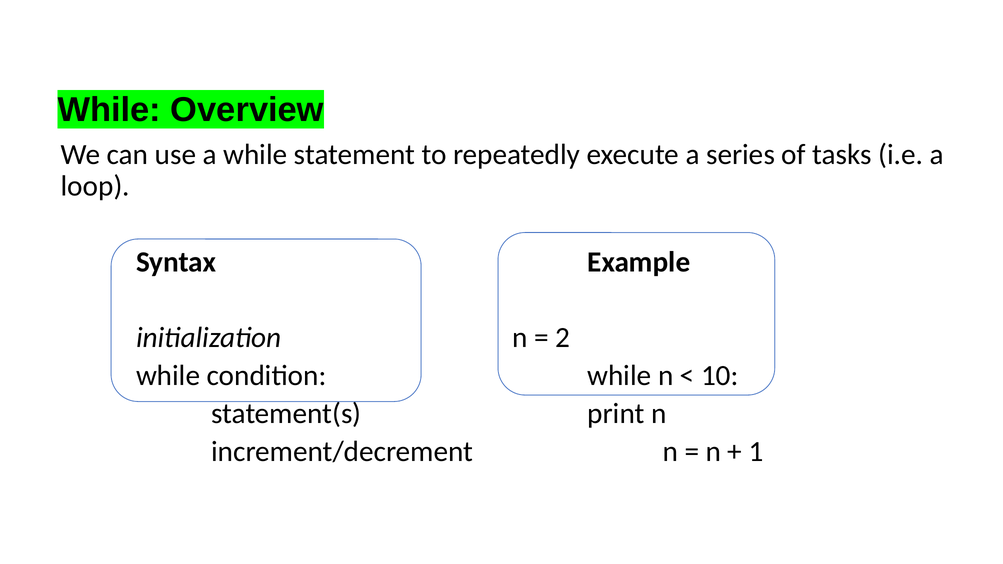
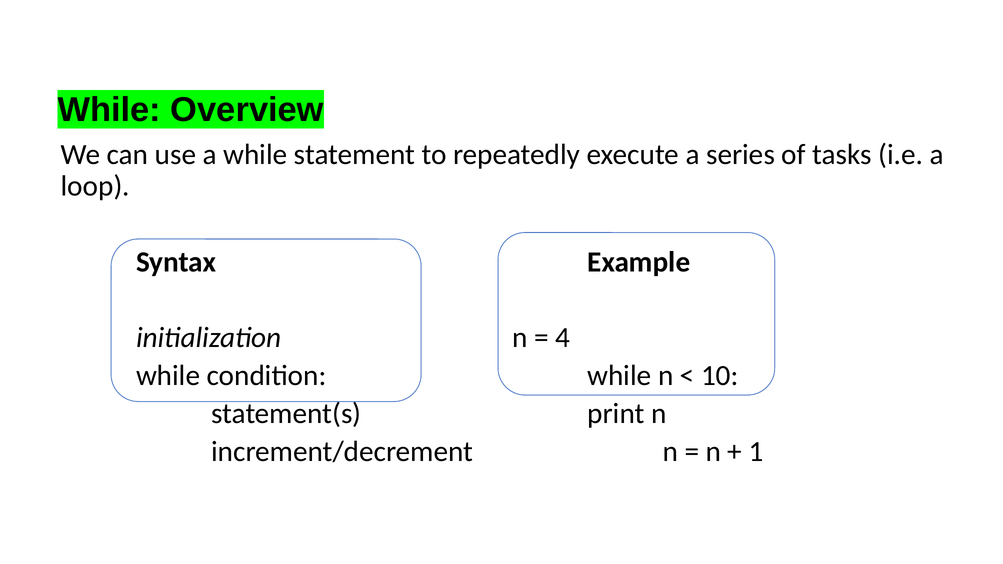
2: 2 -> 4
